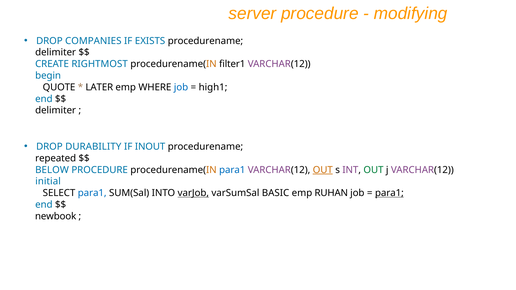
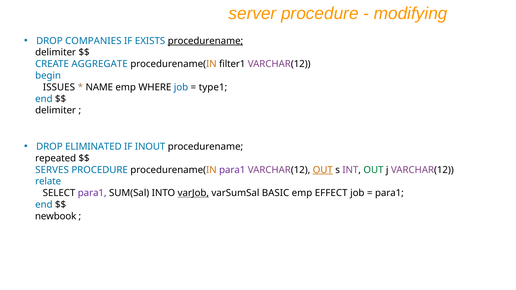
procedurename at (205, 41) underline: none -> present
RIGHTMOST: RIGHTMOST -> AGGREGATE
QUOTE: QUOTE -> ISSUES
LATER: LATER -> NAME
high1: high1 -> type1
DURABILITY: DURABILITY -> ELIMINATED
BELOW: BELOW -> SERVES
para1 at (232, 170) colour: blue -> purple
initial: initial -> relate
para1 at (92, 193) colour: blue -> purple
RUHAN: RUHAN -> EFFECT
para1 at (389, 193) underline: present -> none
